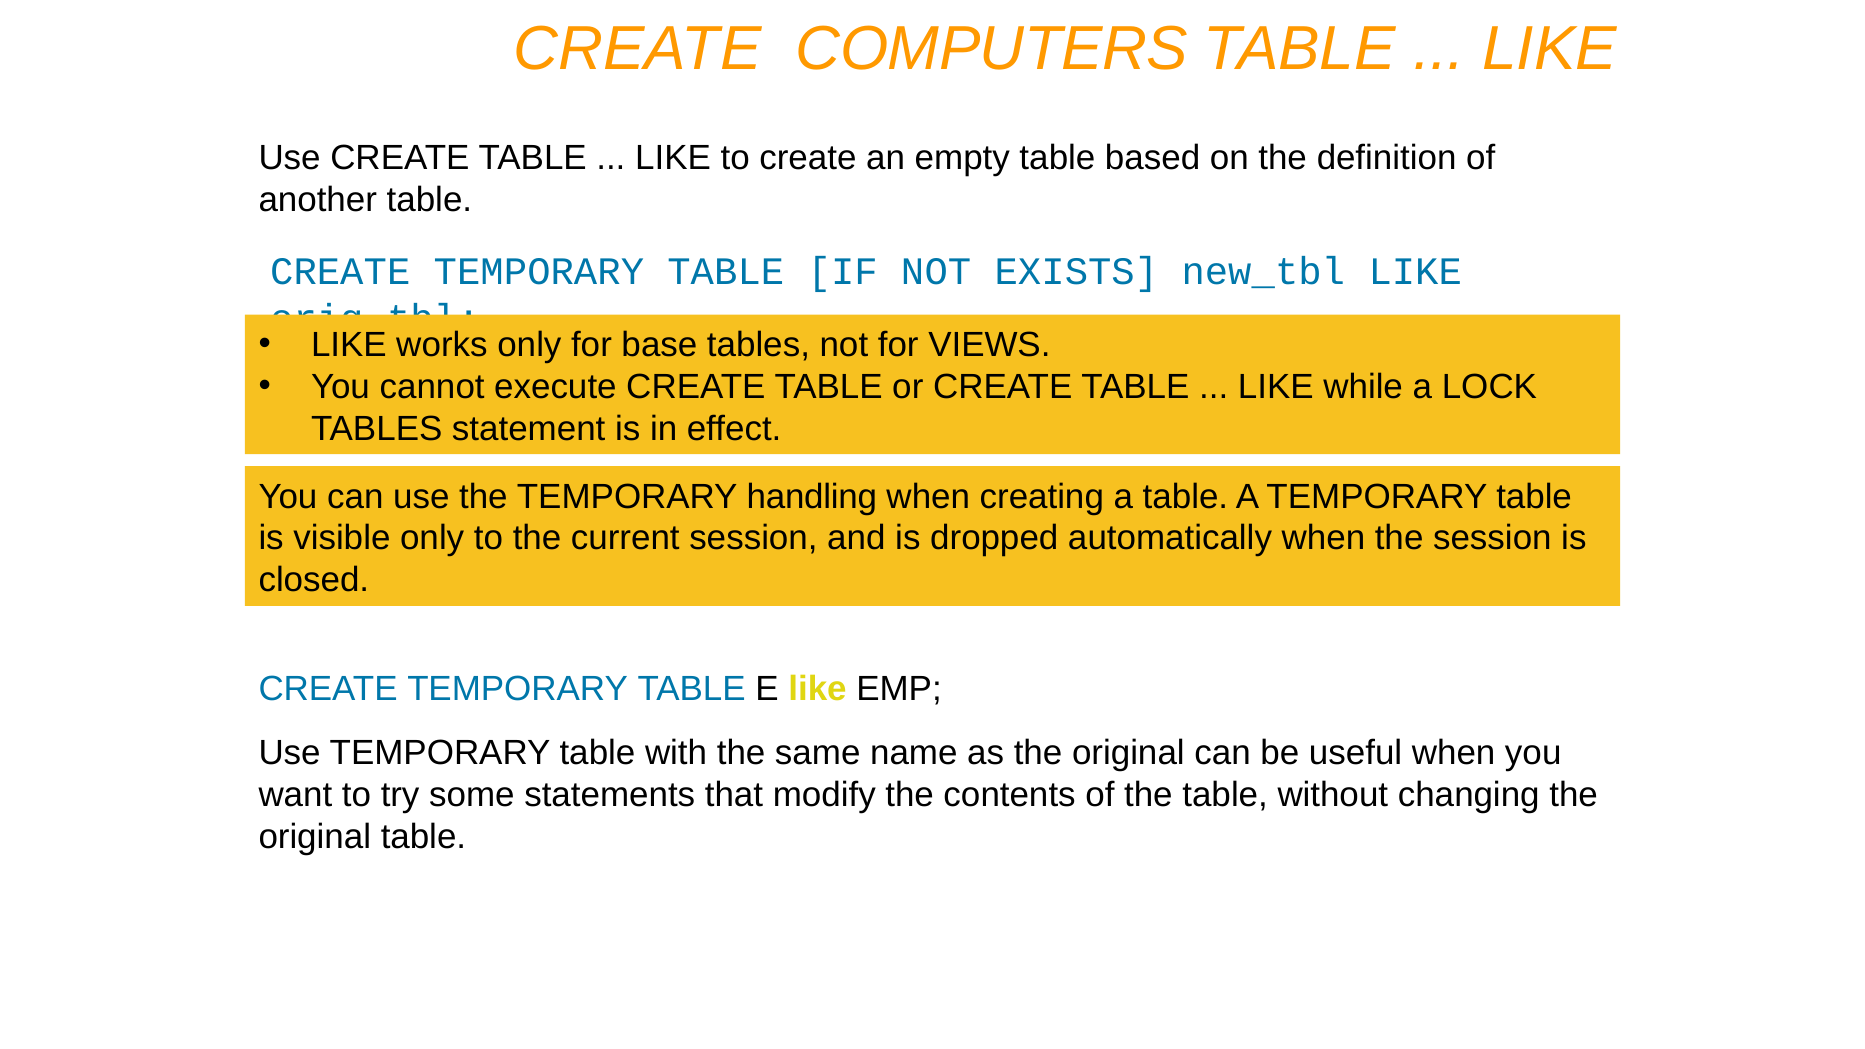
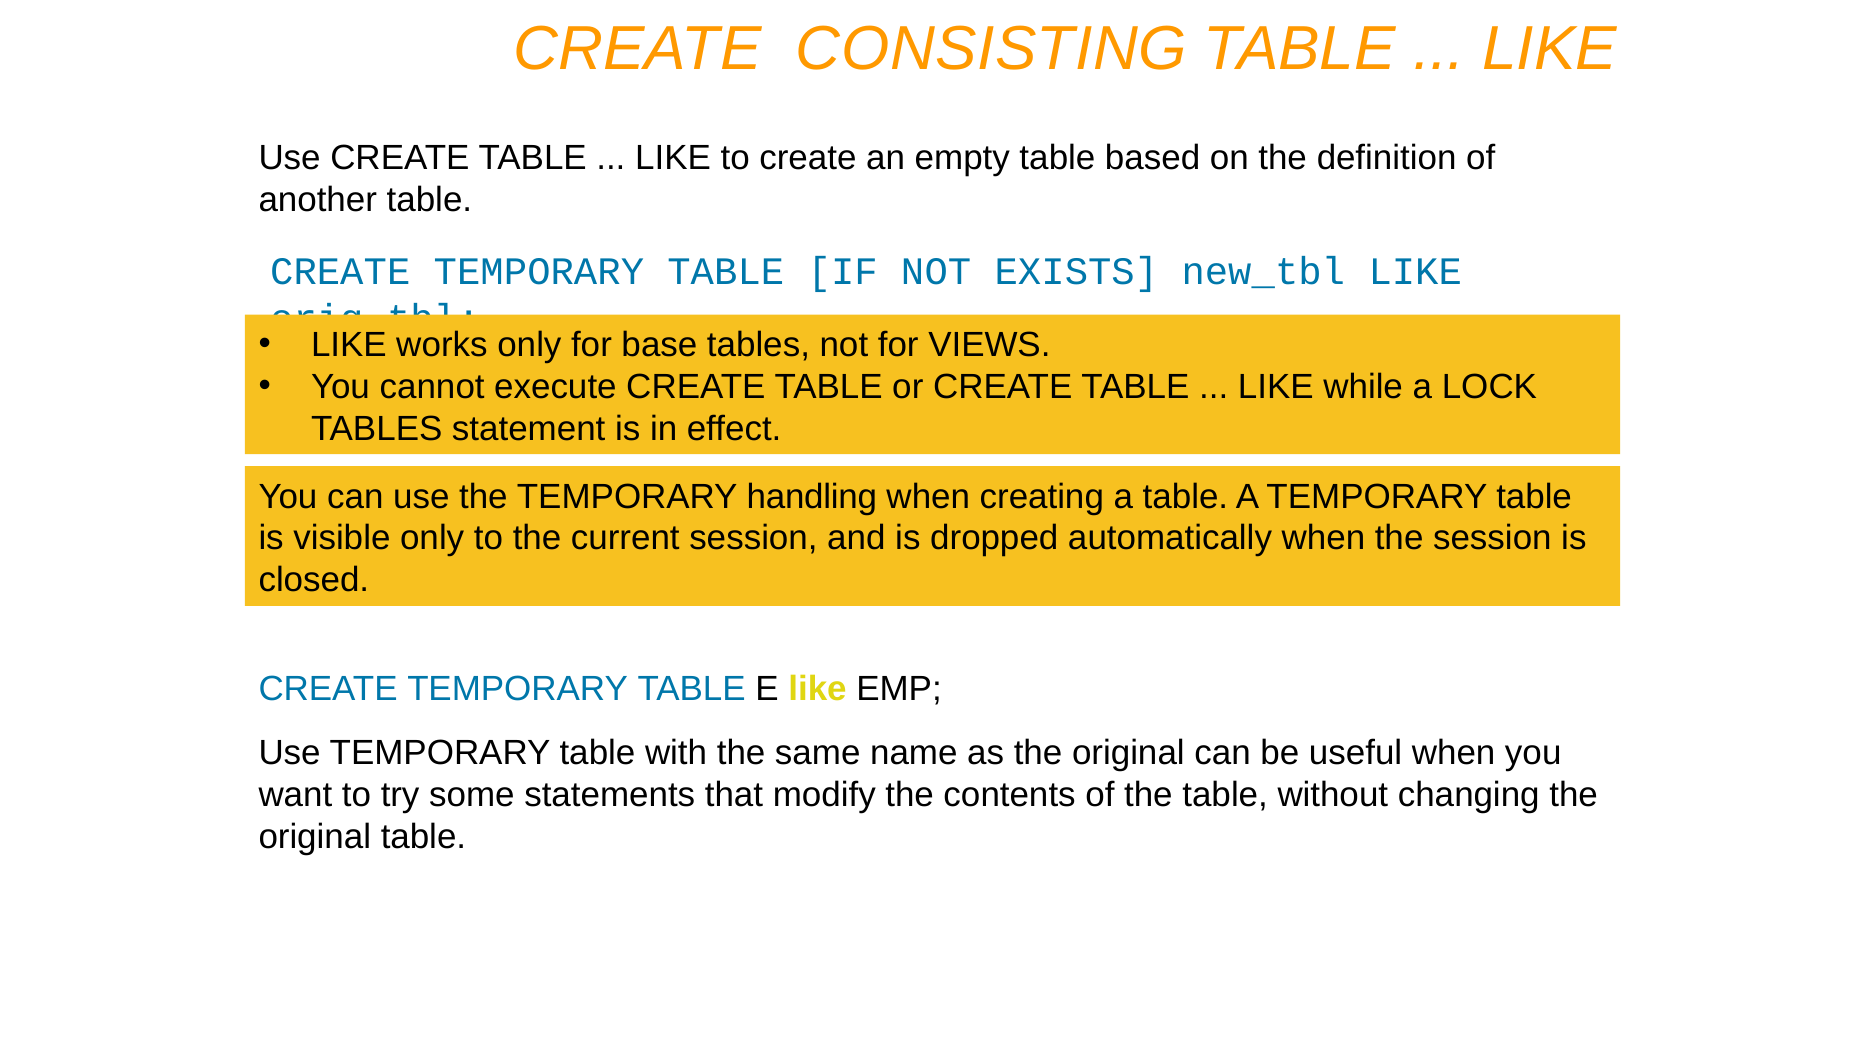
COMPUTERS: COMPUTERS -> CONSISTING
